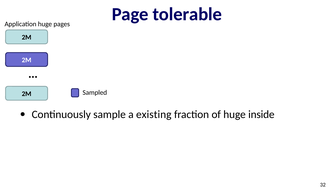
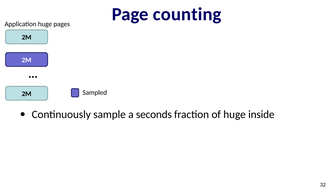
tolerable: tolerable -> counting
existing: existing -> seconds
